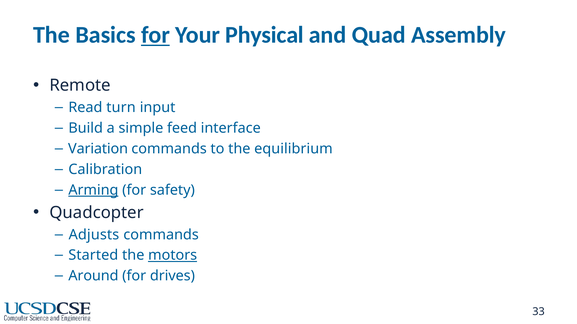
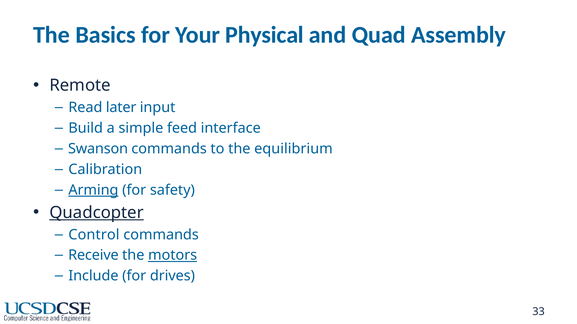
for at (156, 35) underline: present -> none
turn: turn -> later
Variation: Variation -> Swanson
Quadcopter underline: none -> present
Adjusts: Adjusts -> Control
Started: Started -> Receive
Around: Around -> Include
